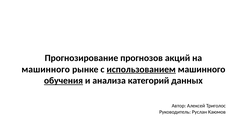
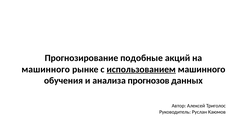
прогнозов: прогнозов -> подобные
обучения underline: present -> none
категорий: категорий -> прогнозов
